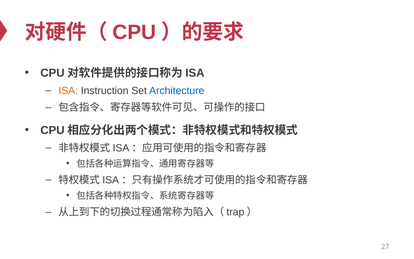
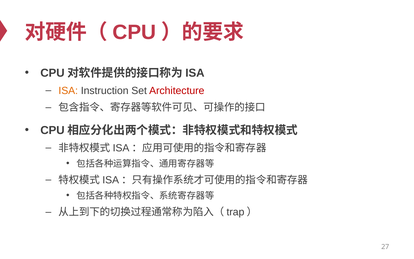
Architecture colour: blue -> red
